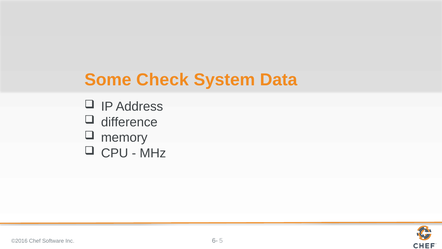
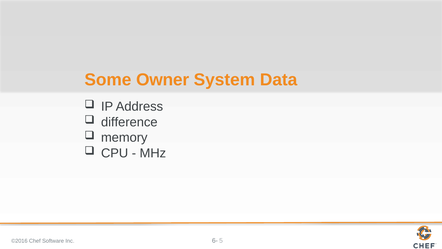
Check: Check -> Owner
